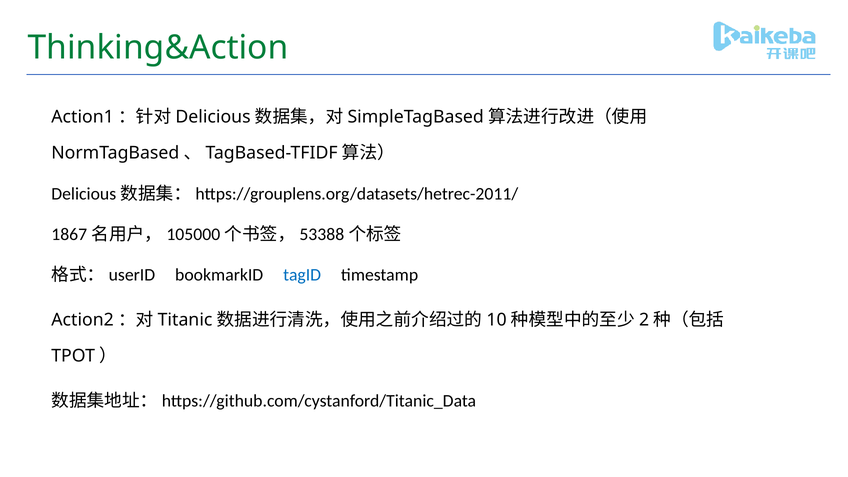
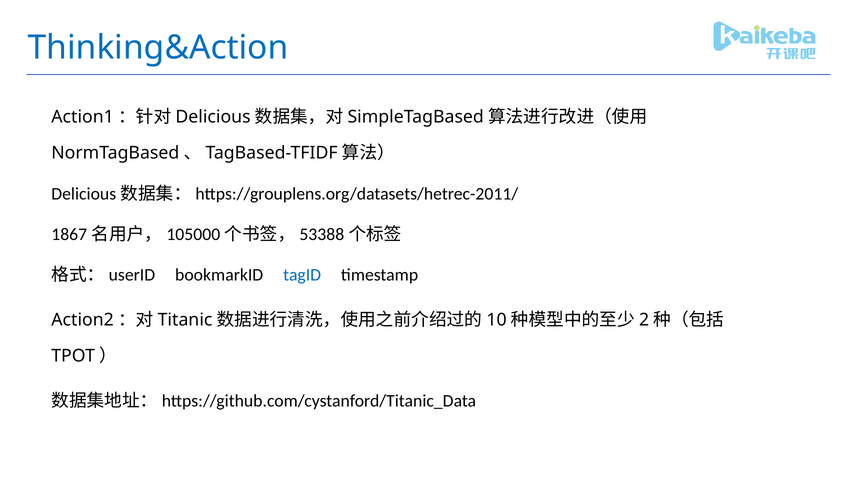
Thinking&Action colour: green -> blue
